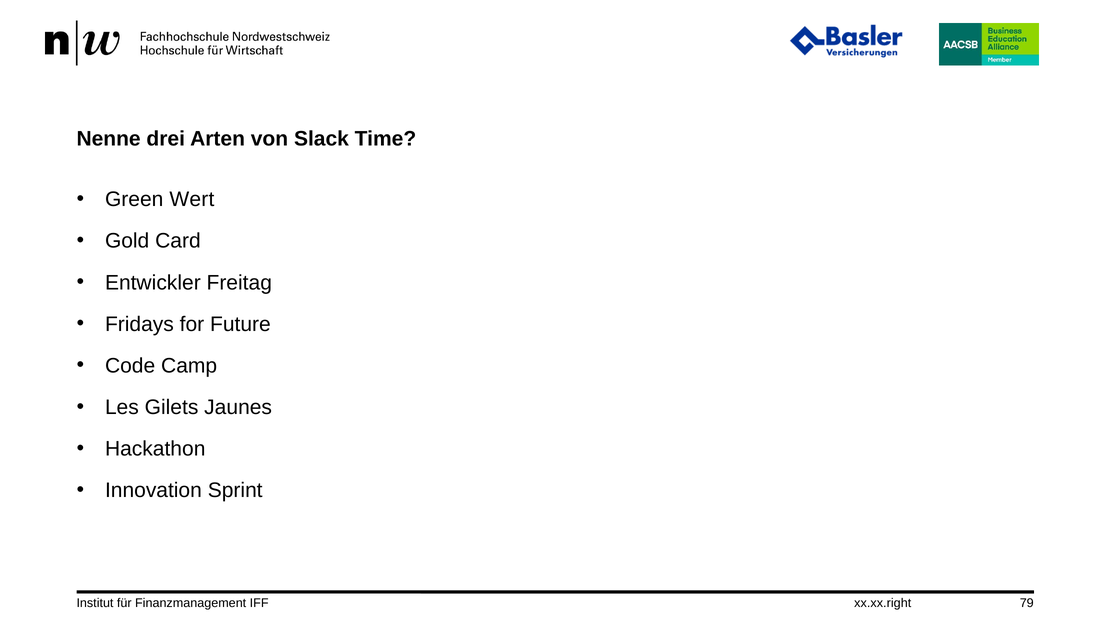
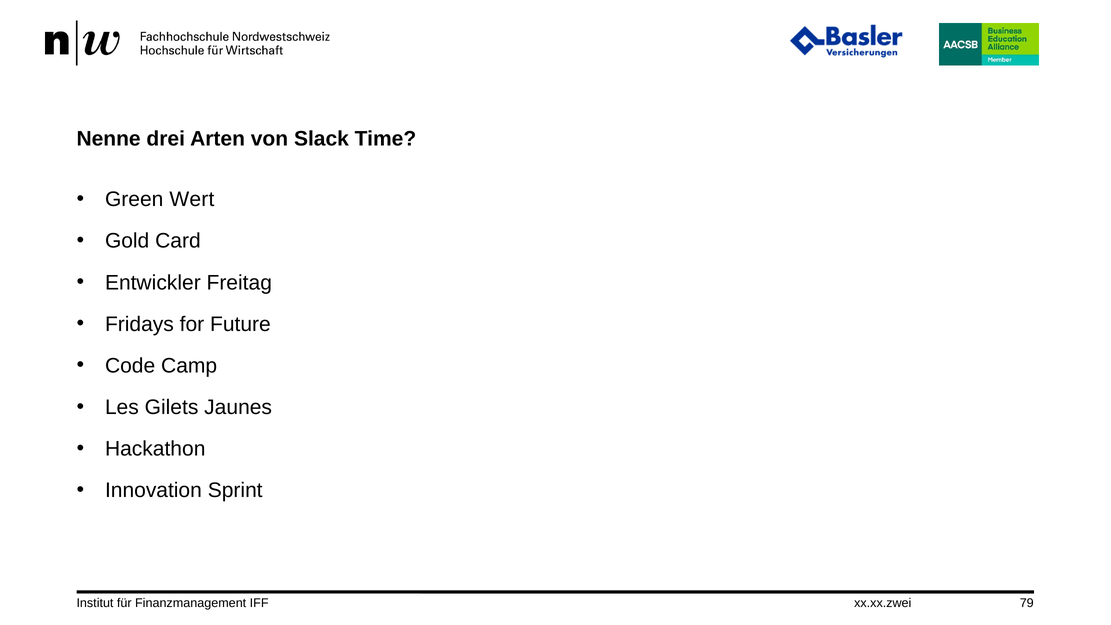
xx.xx.right: xx.xx.right -> xx.xx.zwei
